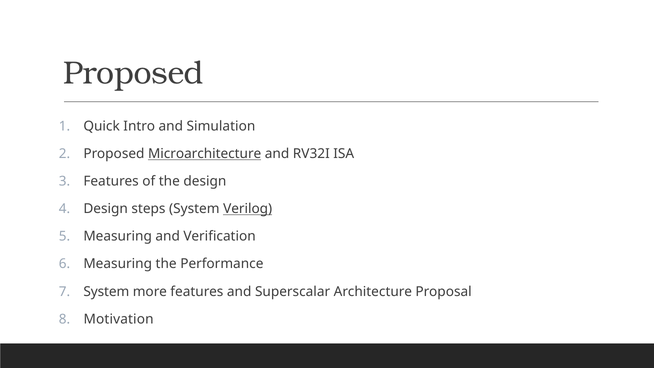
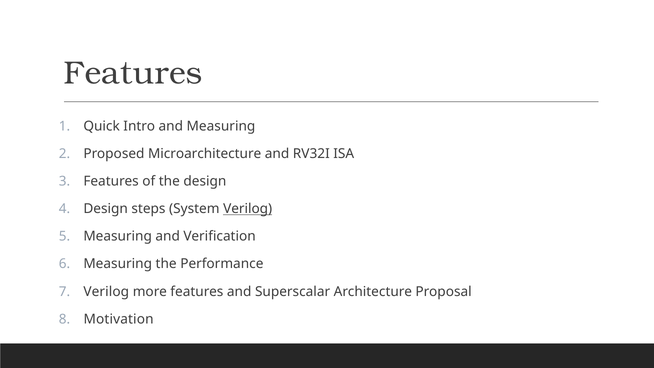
Proposed at (133, 73): Proposed -> Features
and Simulation: Simulation -> Measuring
Microarchitecture underline: present -> none
System at (106, 291): System -> Verilog
